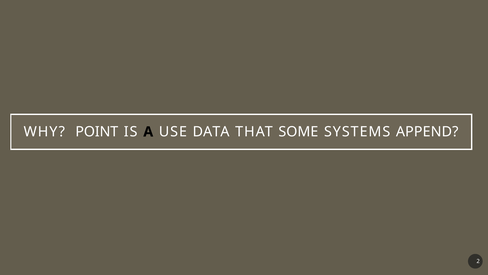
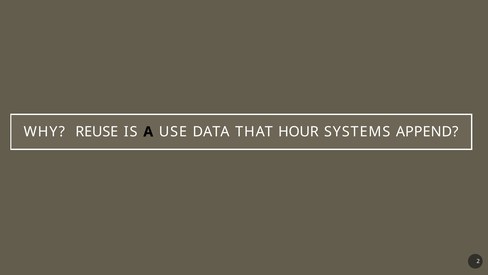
POINT: POINT -> REUSE
SOME: SOME -> HOUR
